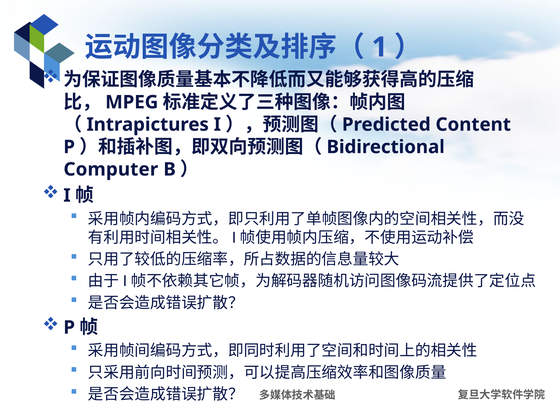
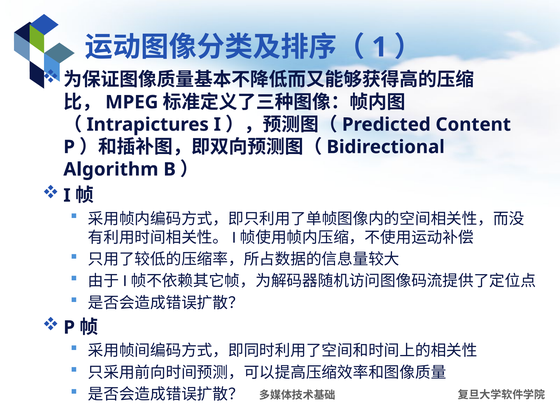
Computer: Computer -> Algorithm
